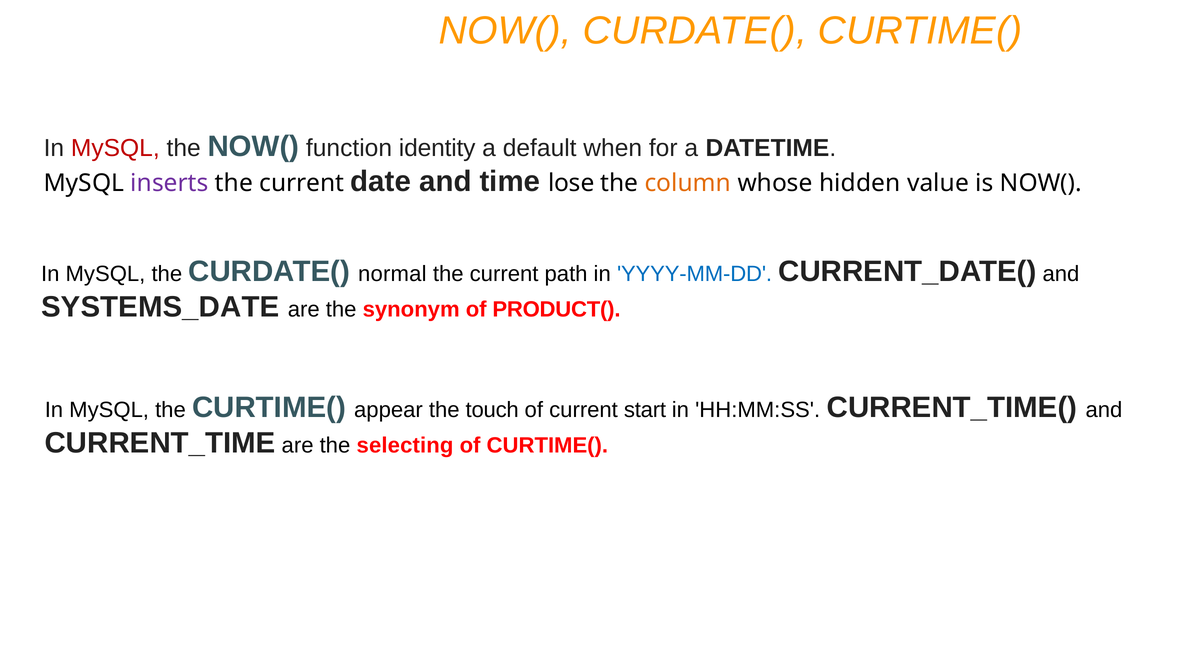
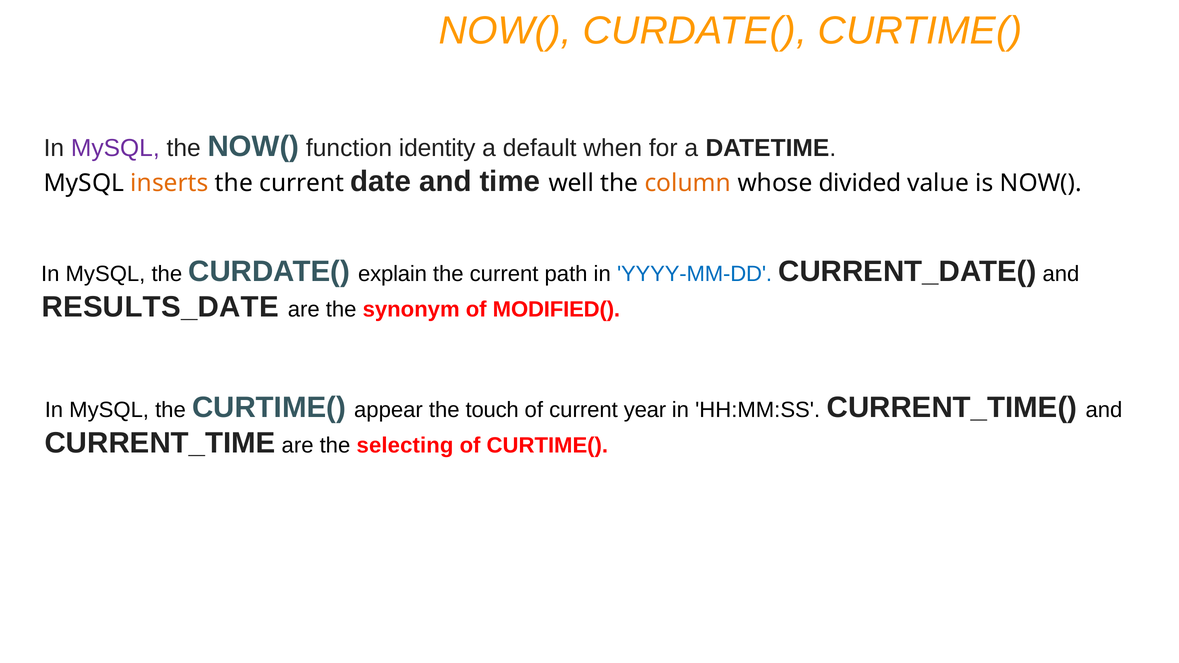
MySQL at (115, 148) colour: red -> purple
inserts colour: purple -> orange
lose: lose -> well
hidden: hidden -> divided
normal: normal -> explain
SYSTEMS_DATE: SYSTEMS_DATE -> RESULTS_DATE
PRODUCT(: PRODUCT( -> MODIFIED(
start: start -> year
